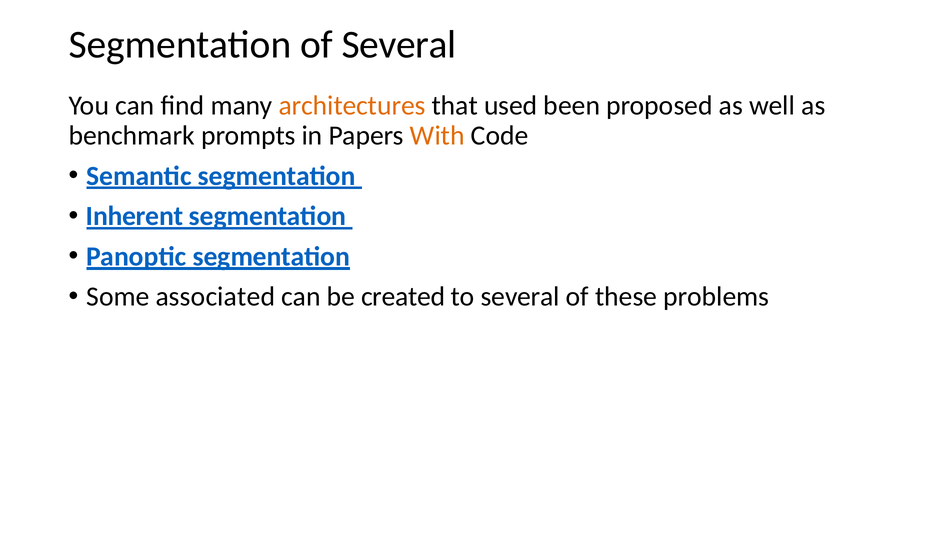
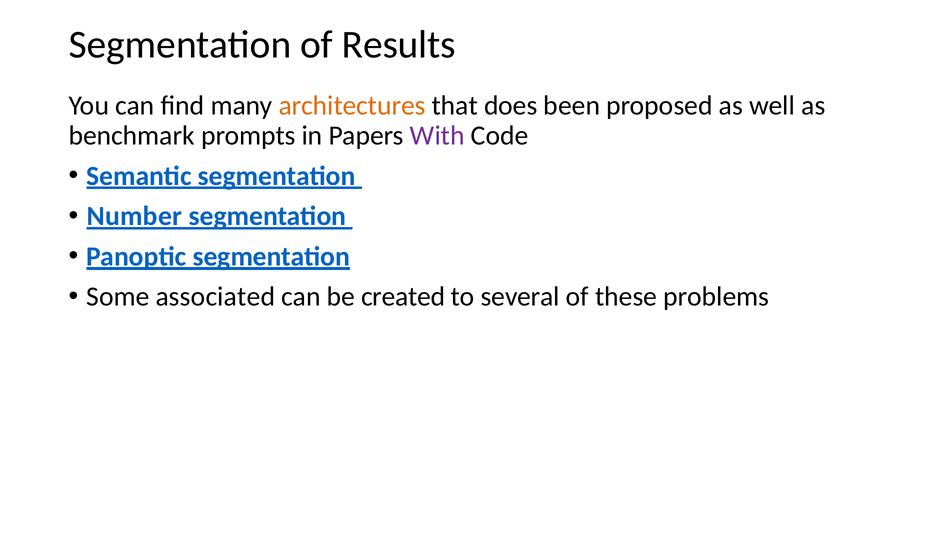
of Several: Several -> Results
used: used -> does
With colour: orange -> purple
Inherent: Inherent -> Number
